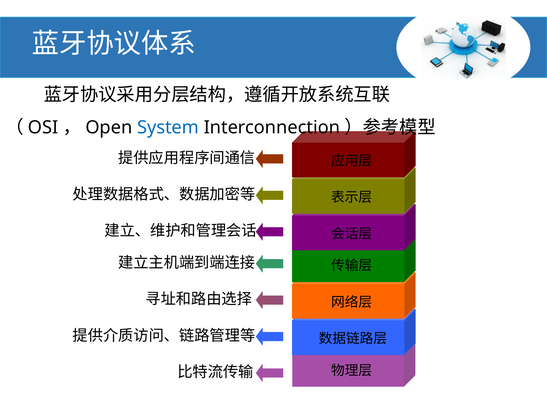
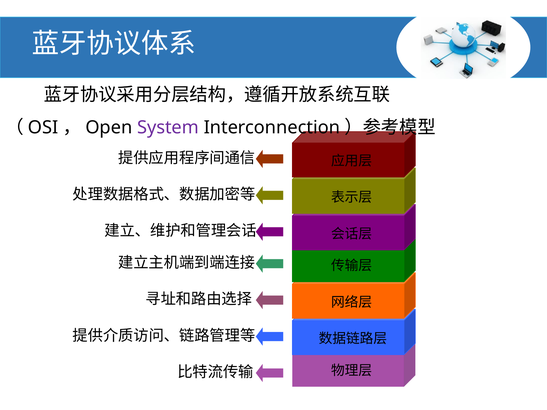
System colour: blue -> purple
